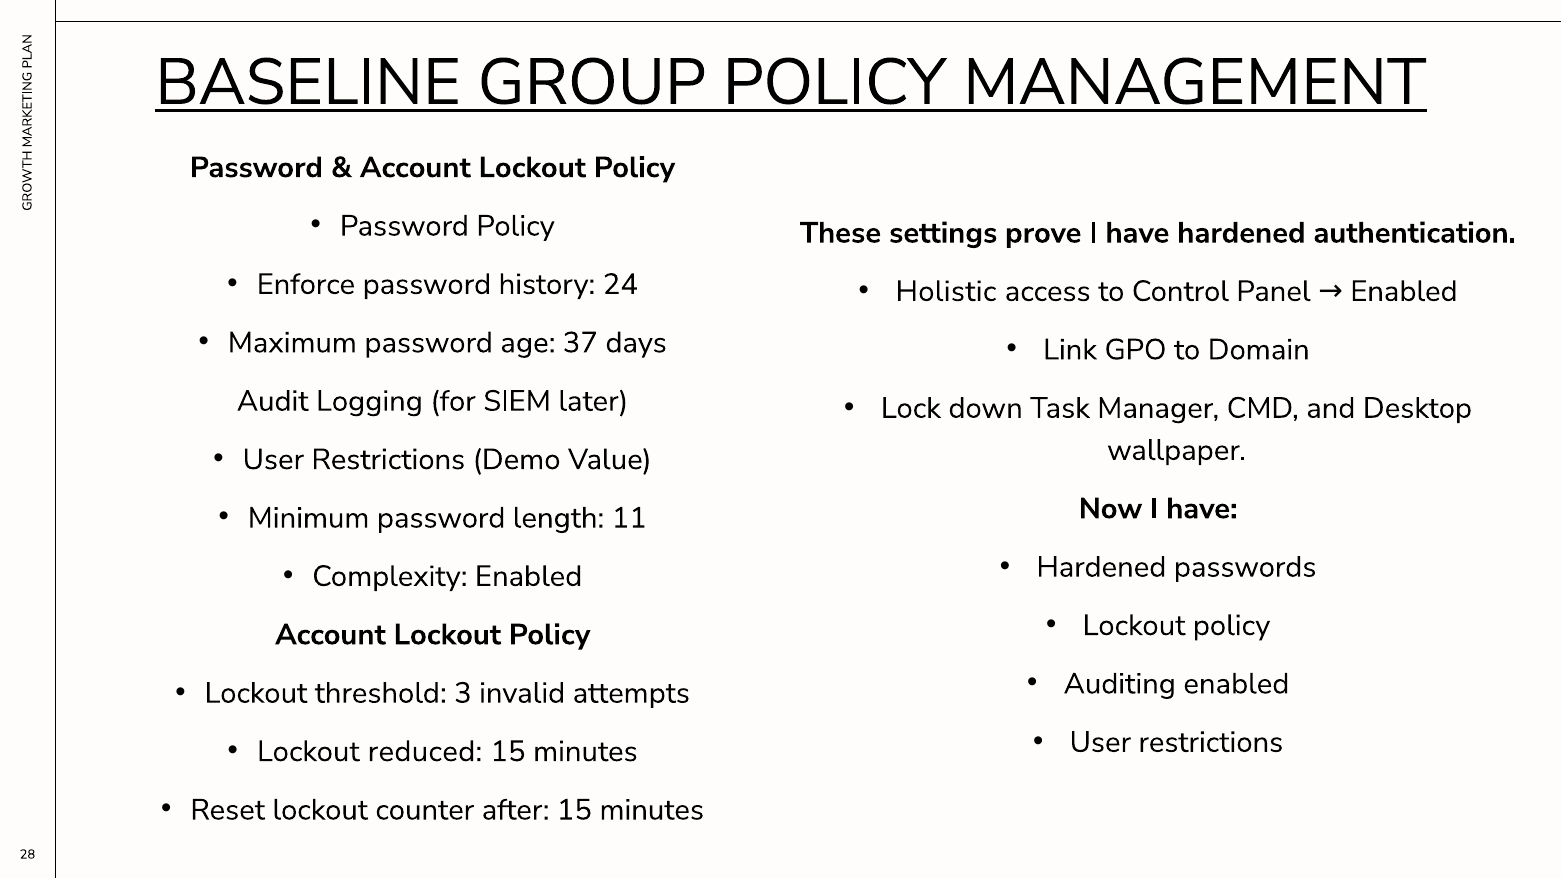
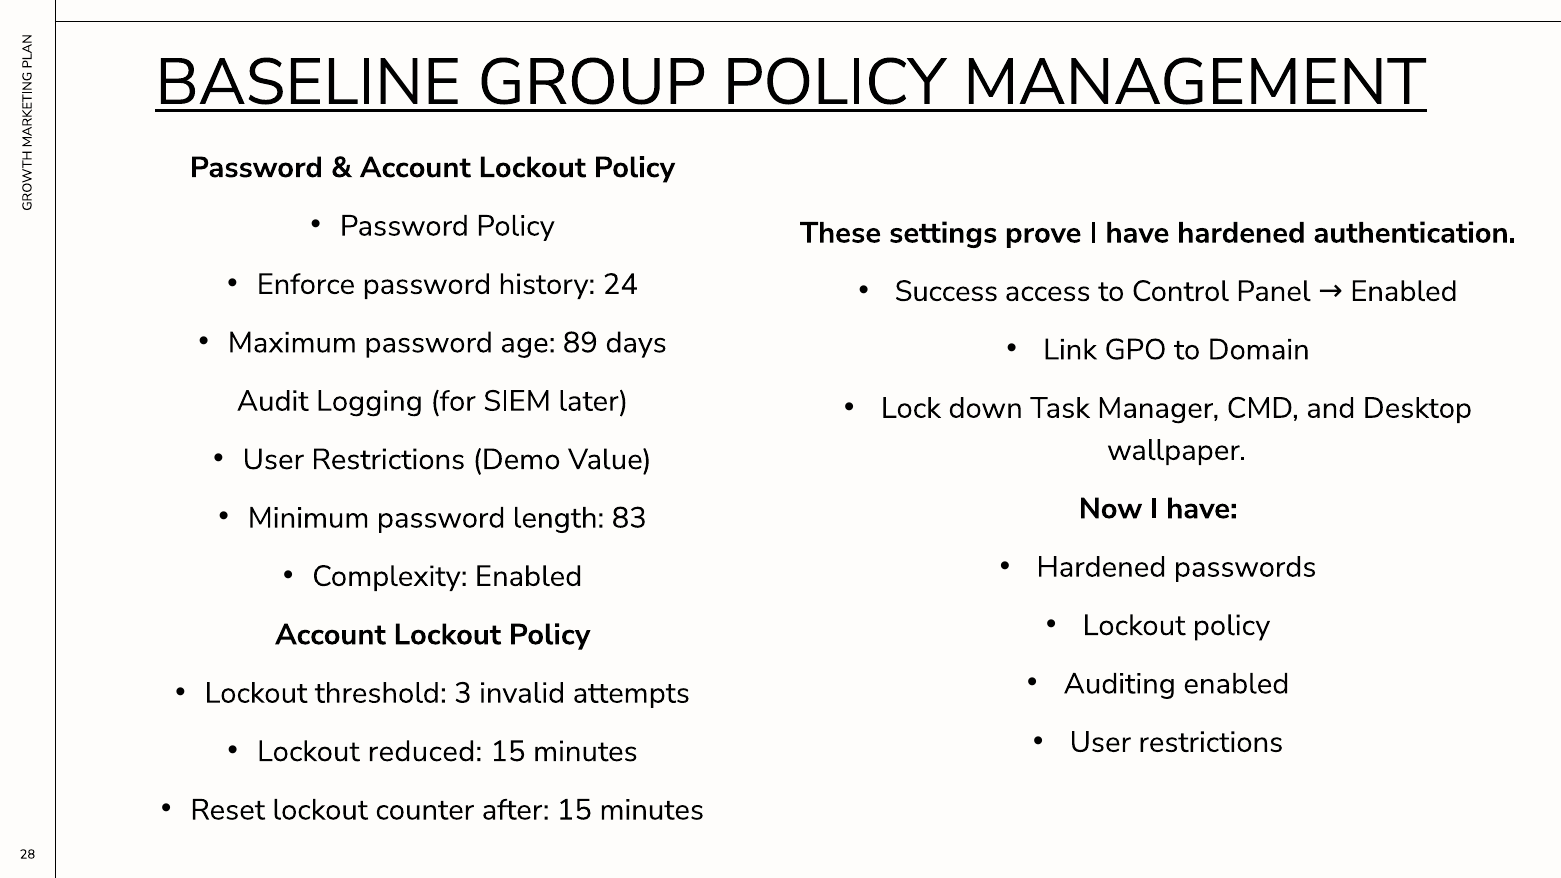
Holistic: Holistic -> Success
37: 37 -> 89
11: 11 -> 83
